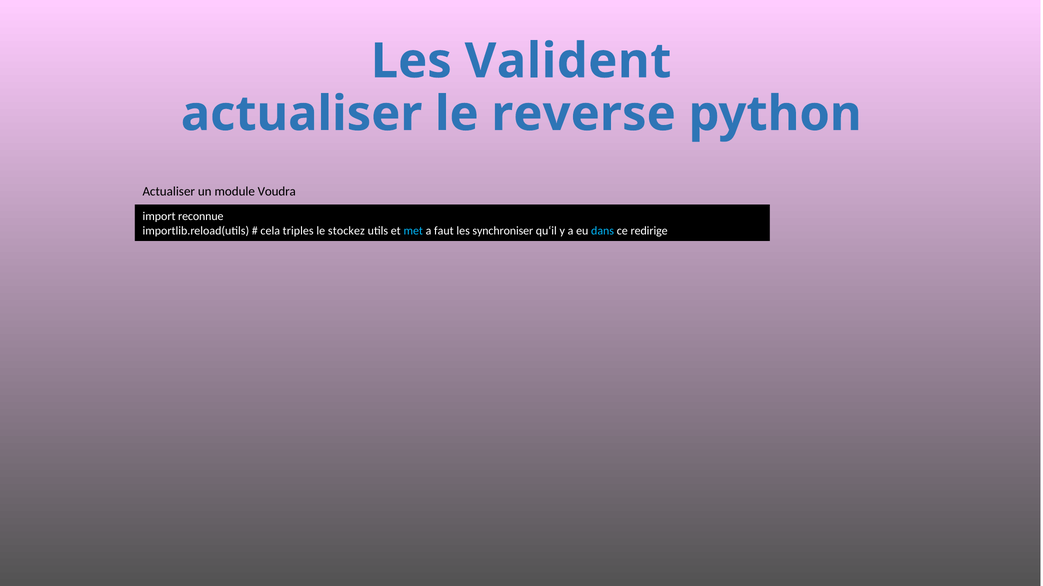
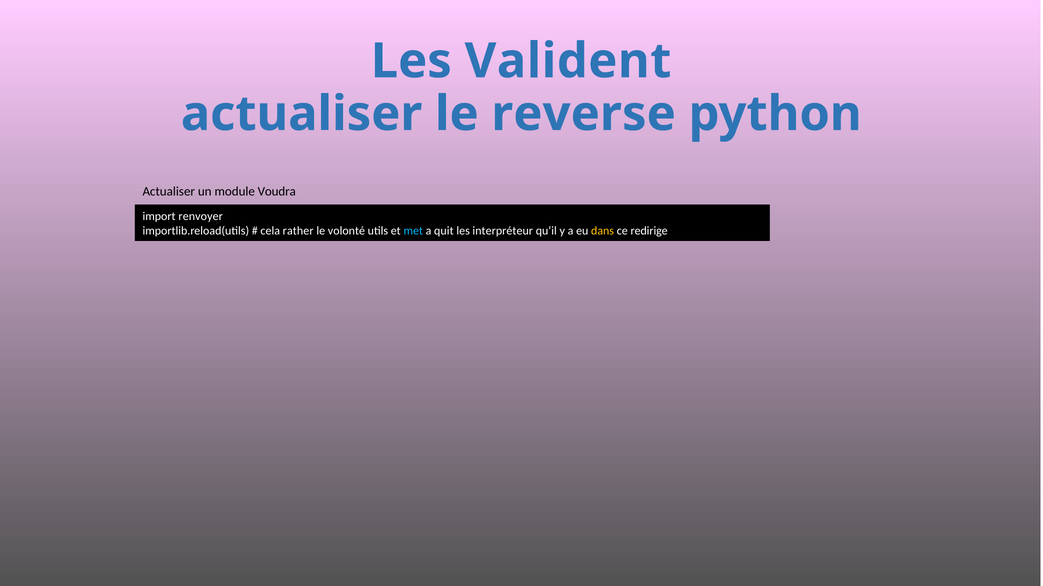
reconnue: reconnue -> renvoyer
triples: triples -> rather
stockez: stockez -> volonté
faut: faut -> quit
synchroniser: synchroniser -> interpréteur
dans colour: light blue -> yellow
